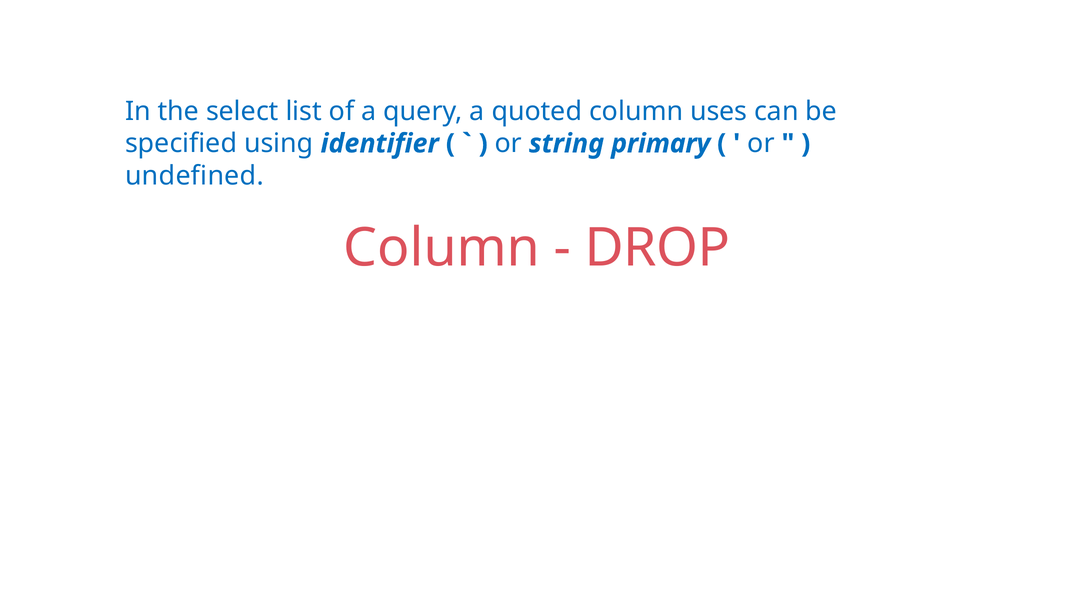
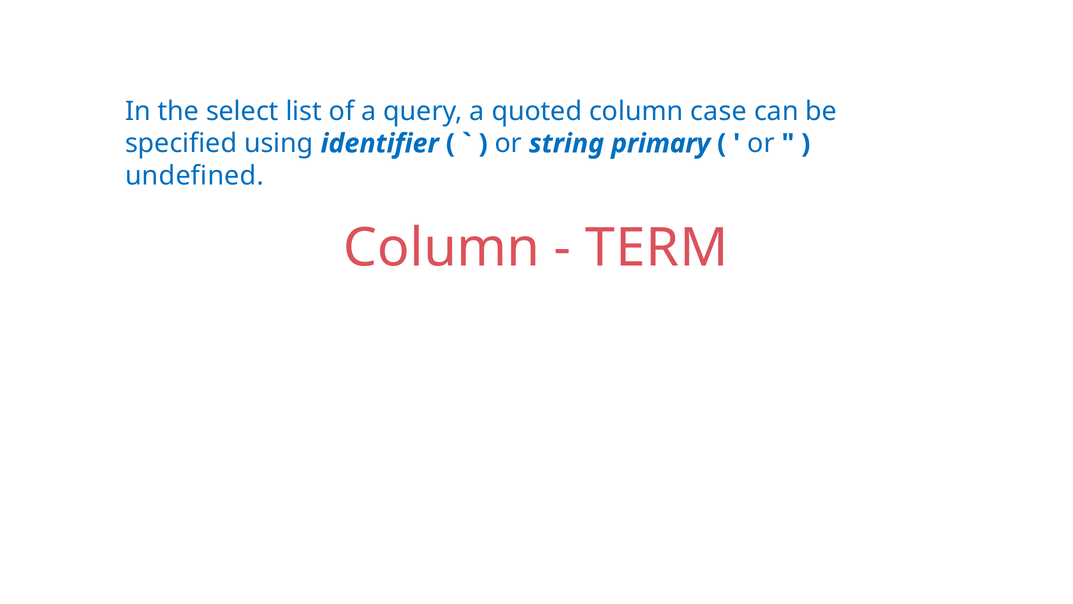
uses: uses -> case
DROP: DROP -> TERM
